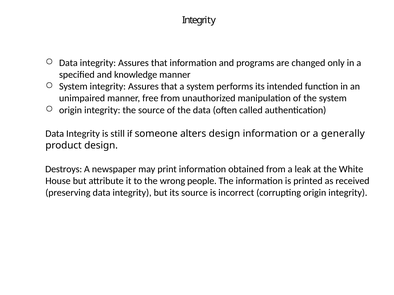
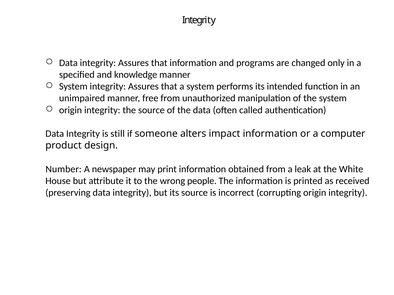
alters design: design -> impact
generally: generally -> computer
Destroys: Destroys -> Number
